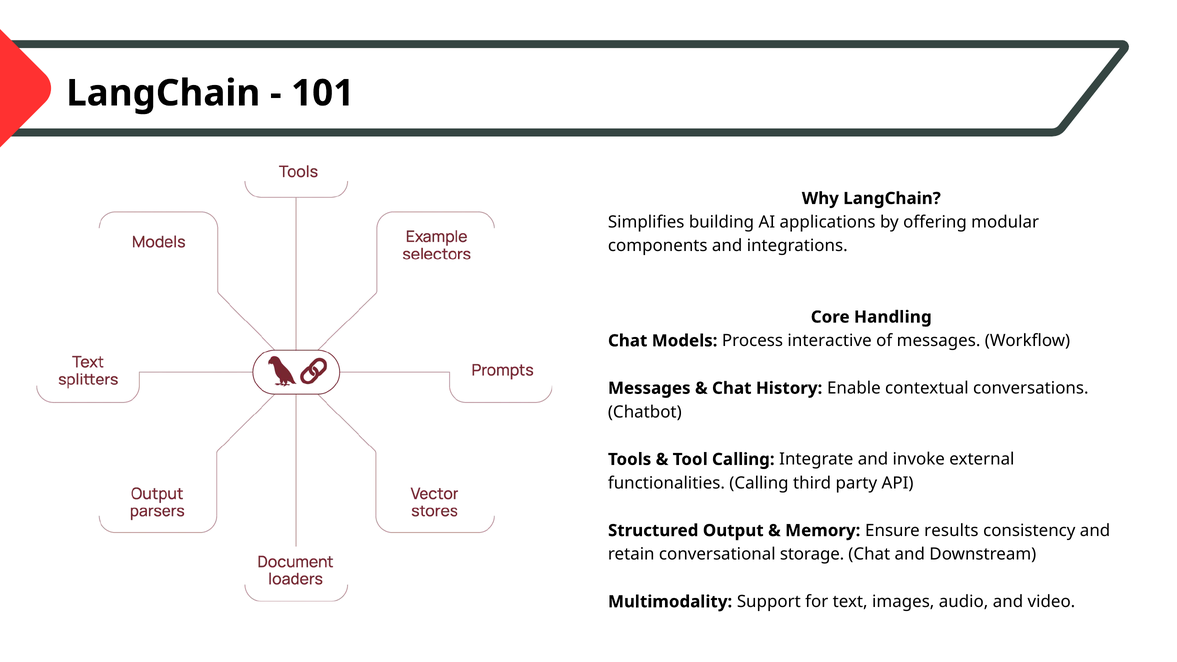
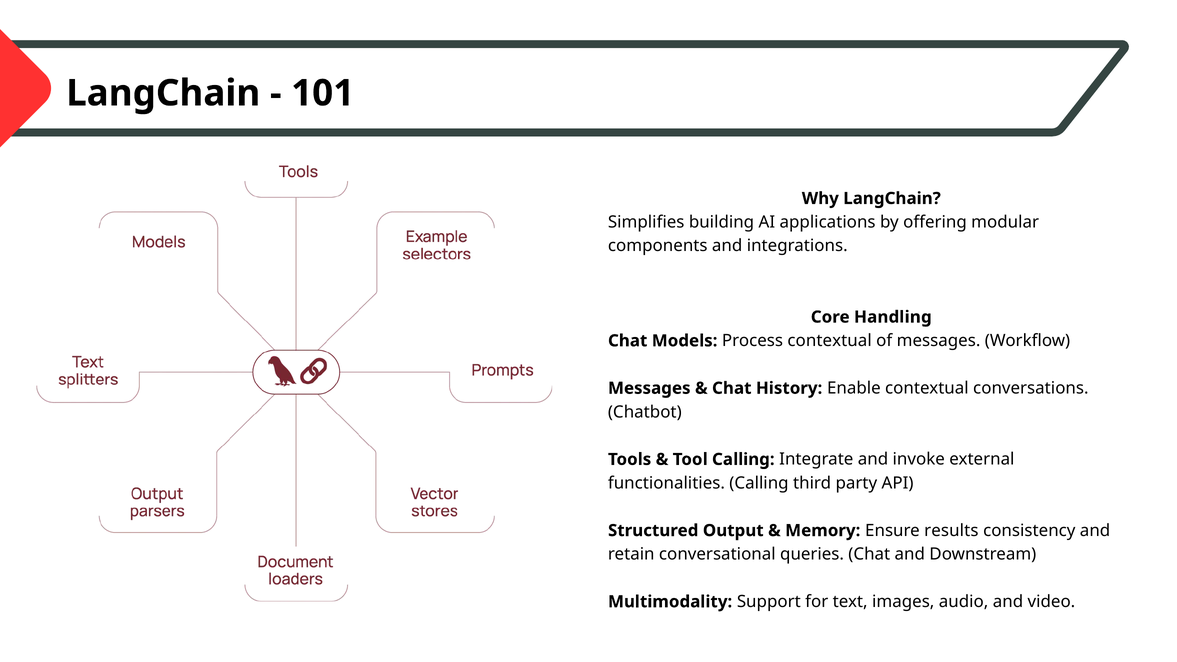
Process interactive: interactive -> contextual
storage: storage -> queries
